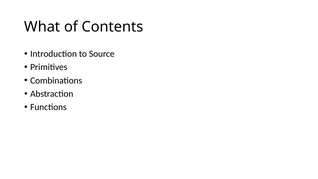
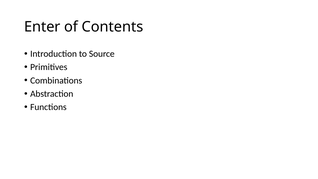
What: What -> Enter
